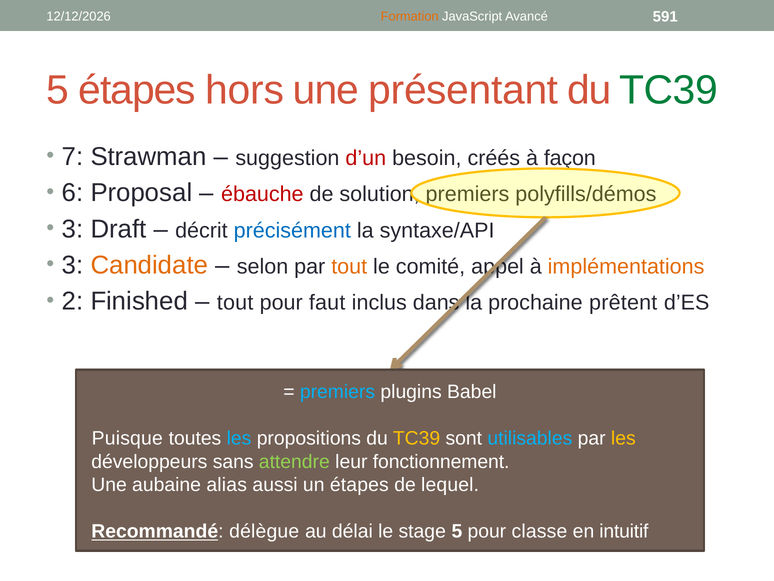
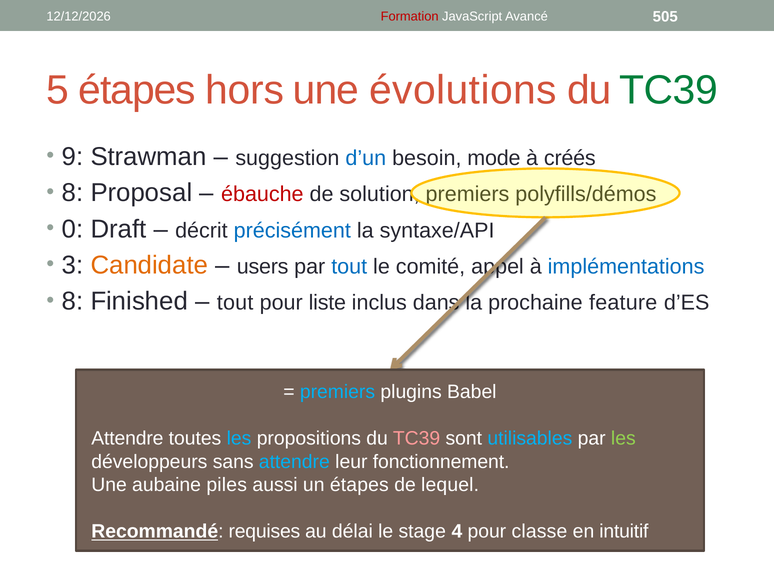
Formation colour: orange -> red
591: 591 -> 505
présentant: présentant -> évolutions
7: 7 -> 9
d’un colour: red -> blue
créés: créés -> mode
façon: façon -> créés
6 at (73, 193): 6 -> 8
3 at (73, 229): 3 -> 0
selon: selon -> users
tout at (349, 266) colour: orange -> blue
implémentations colour: orange -> blue
2 at (73, 301): 2 -> 8
faut: faut -> liste
prêtent: prêtent -> feature
Puisque at (127, 438): Puisque -> Attendre
TC39 at (417, 438) colour: yellow -> pink
les at (623, 438) colour: yellow -> light green
attendre at (294, 461) colour: light green -> light blue
alias: alias -> piles
délègue: délègue -> requises
stage 5: 5 -> 4
